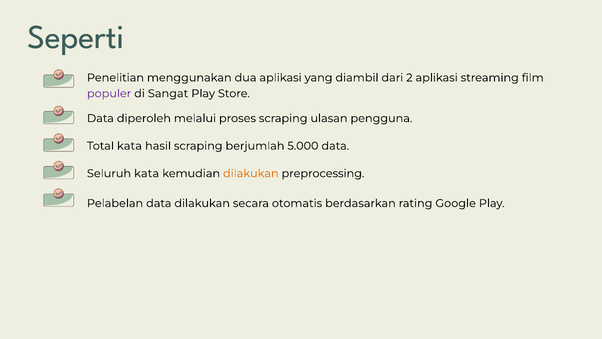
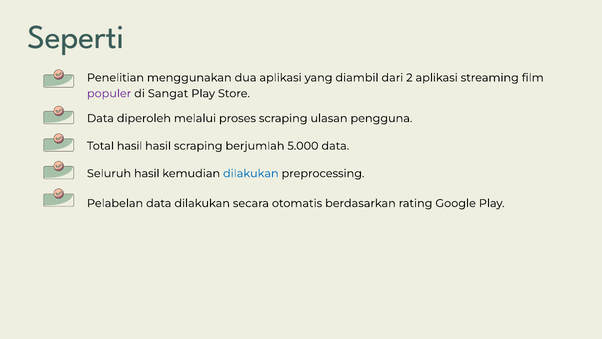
Total kata: kata -> hasil
Seluruh kata: kata -> hasil
dilakukan at (251, 173) colour: orange -> blue
